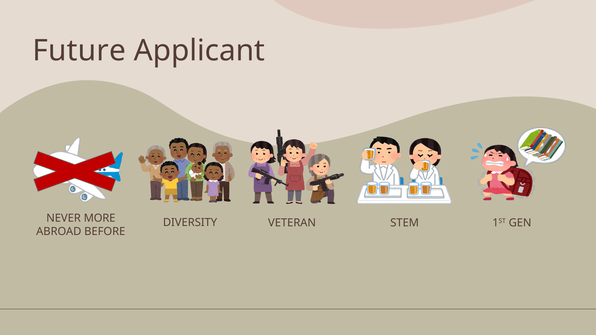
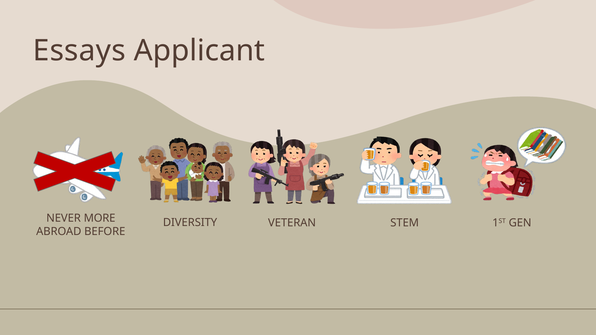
Future: Future -> Essays
